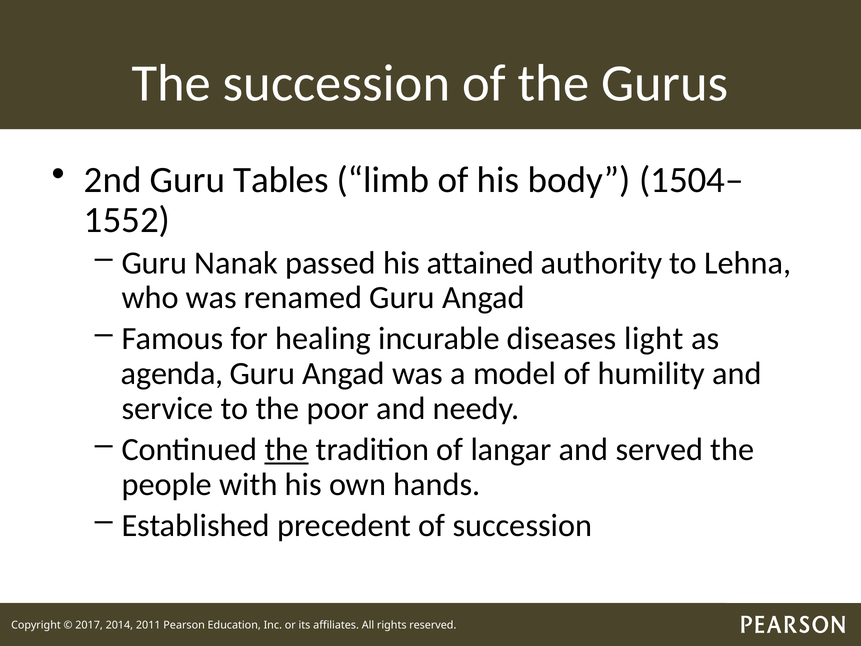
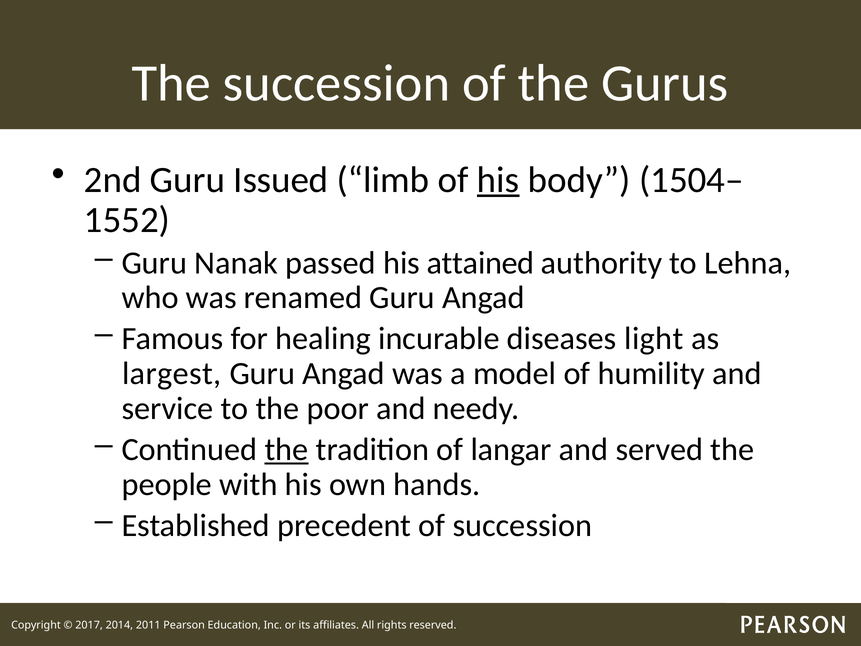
Tables: Tables -> Issued
his at (498, 180) underline: none -> present
agenda: agenda -> largest
